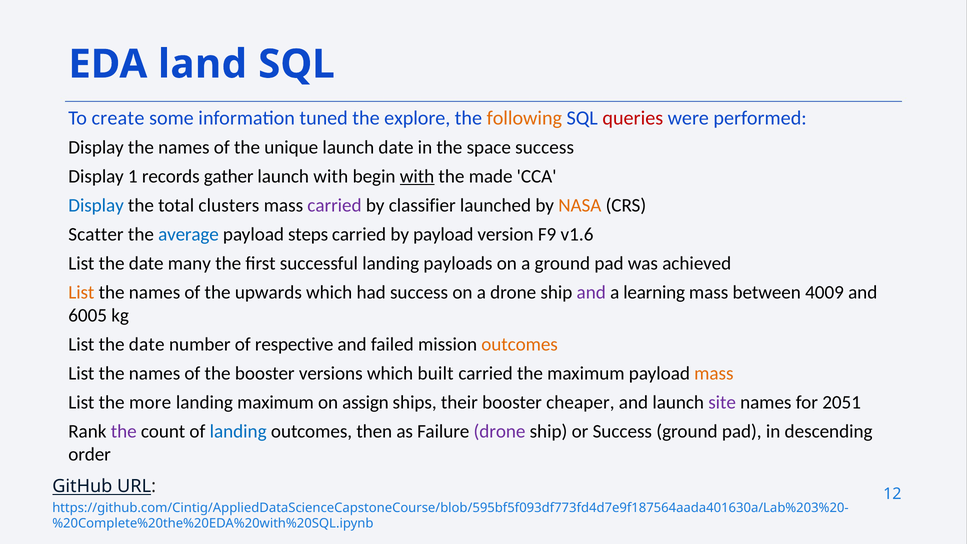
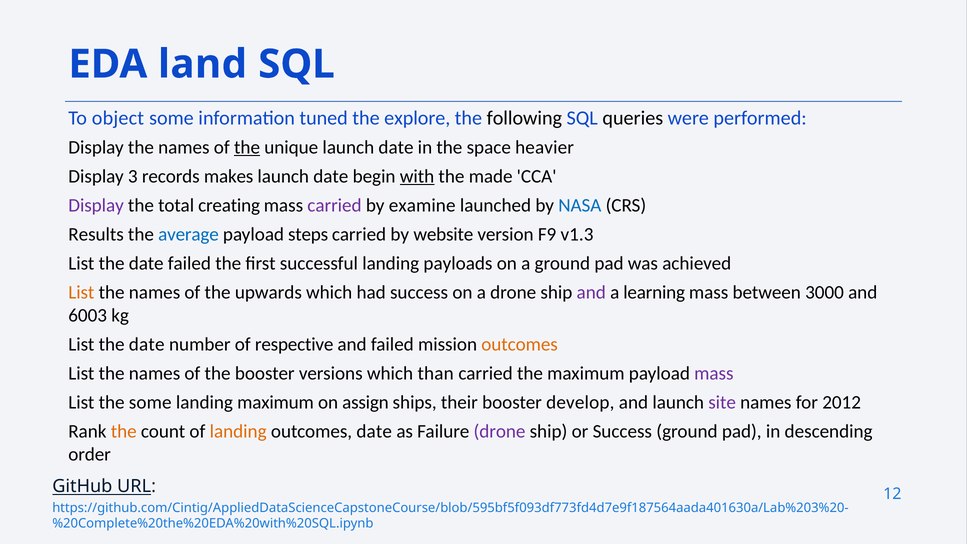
create: create -> object
following colour: orange -> black
queries colour: red -> black
the at (247, 147) underline: none -> present
space success: success -> heavier
1: 1 -> 3
gather: gather -> makes
with at (331, 176): with -> date
Display at (96, 205) colour: blue -> purple
clusters: clusters -> creating
classifier: classifier -> examine
NASA colour: orange -> blue
Scatter: Scatter -> Results
by payload: payload -> website
v1.6: v1.6 -> v1.3
date many: many -> failed
4009: 4009 -> 3000
6005: 6005 -> 6003
built: built -> than
mass at (714, 373) colour: orange -> purple
the more: more -> some
cheaper: cheaper -> develop
2051: 2051 -> 2012
the at (124, 431) colour: purple -> orange
landing at (238, 431) colour: blue -> orange
outcomes then: then -> date
